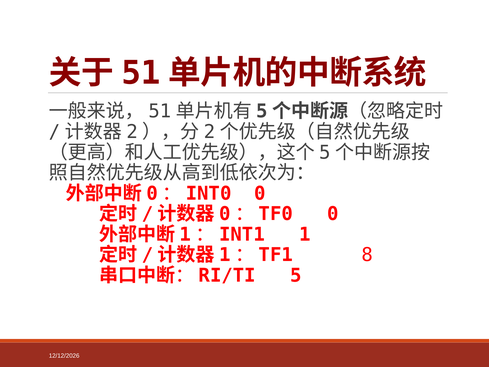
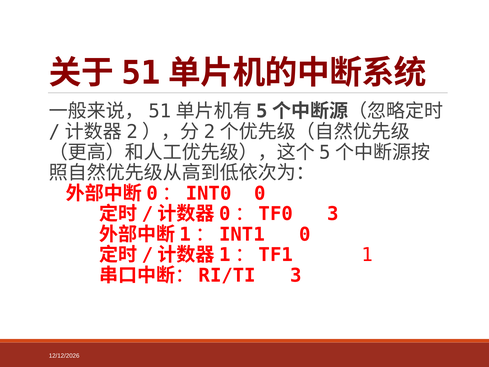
0 at (333, 214): 0 -> 3
1 at (305, 234): 1 -> 0
8: 8 -> 1
5 at (296, 275): 5 -> 3
